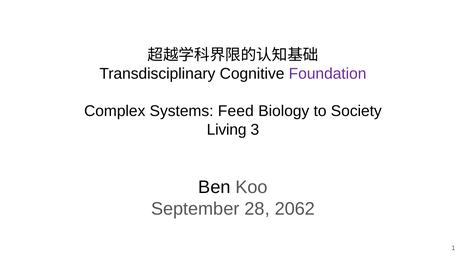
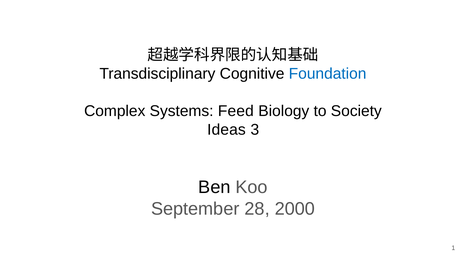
Foundation colour: purple -> blue
Living: Living -> Ideas
2062: 2062 -> 2000
